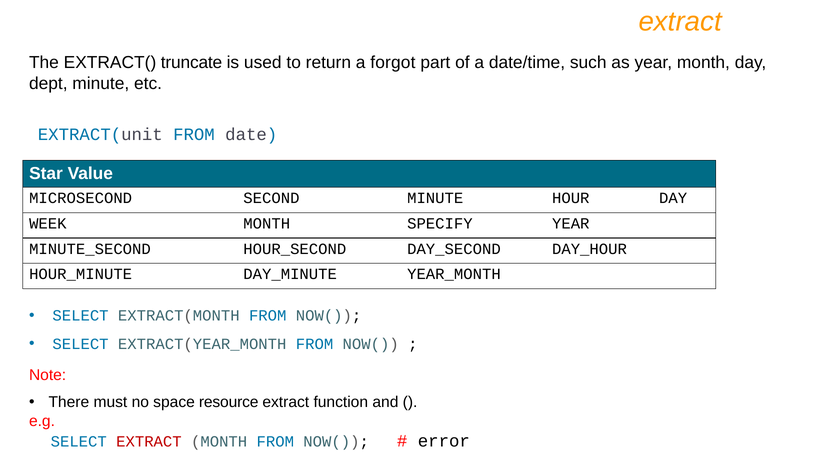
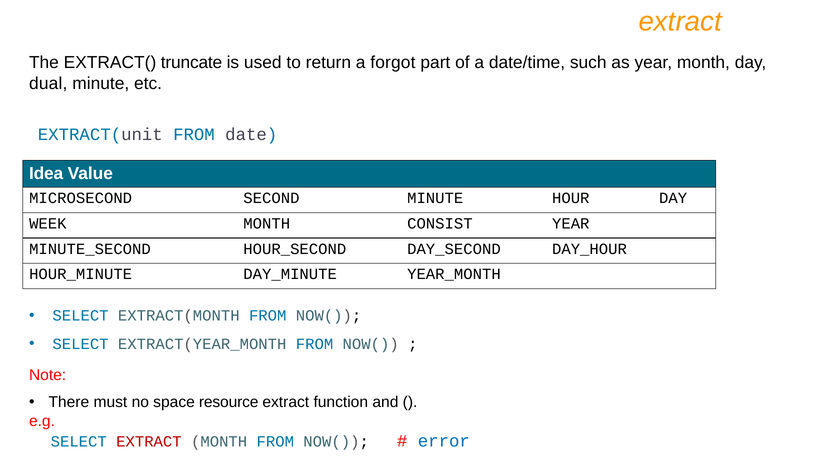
dept: dept -> dual
Star: Star -> Idea
SPECIFY: SPECIFY -> CONSIST
error colour: black -> blue
